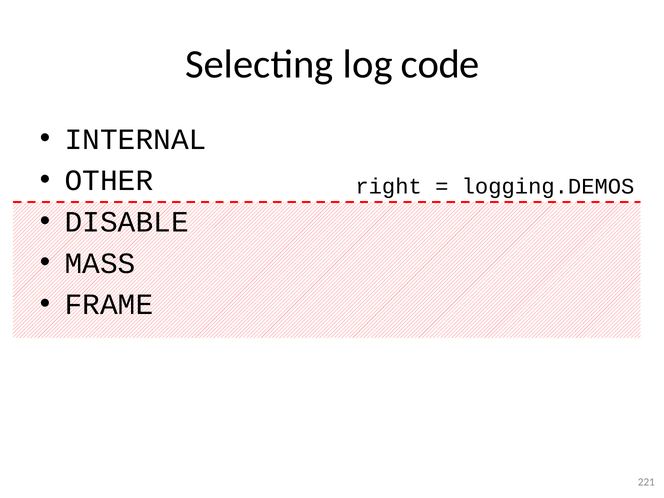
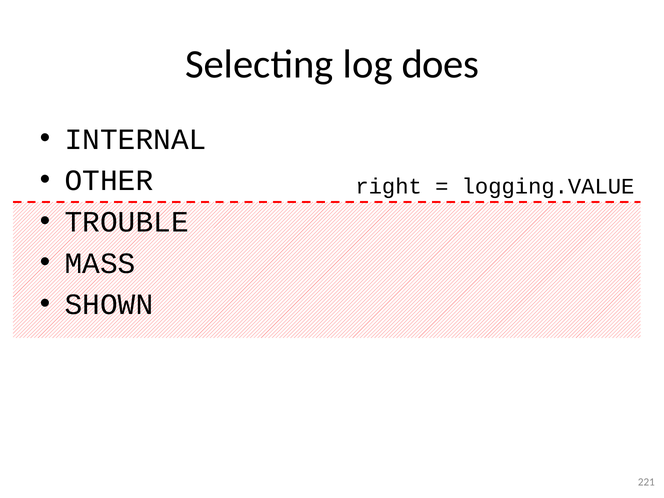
code: code -> does
logging.DEMOS: logging.DEMOS -> logging.VALUE
DISABLE: DISABLE -> TROUBLE
FRAME: FRAME -> SHOWN
